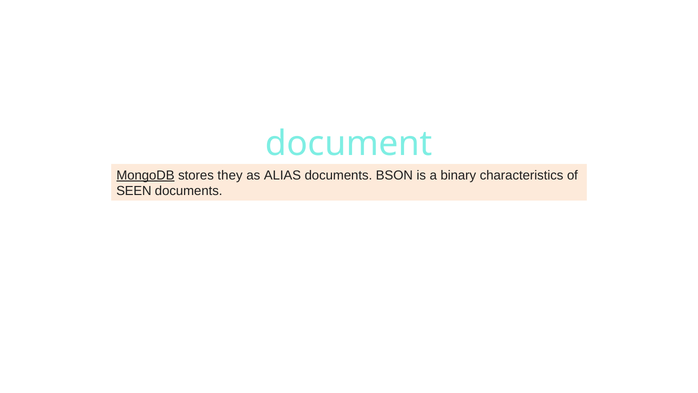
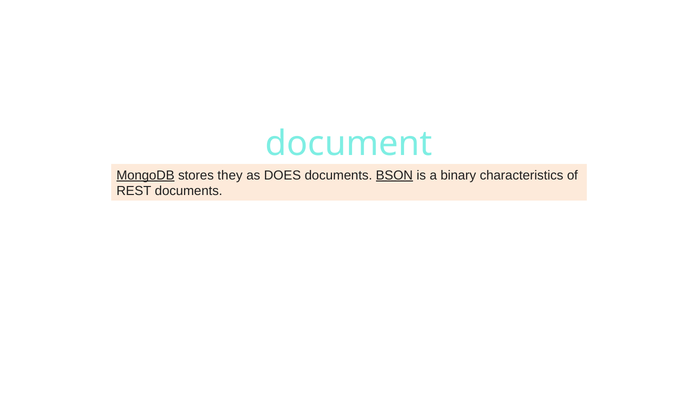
ALIAS: ALIAS -> DOES
BSON underline: none -> present
SEEN: SEEN -> REST
